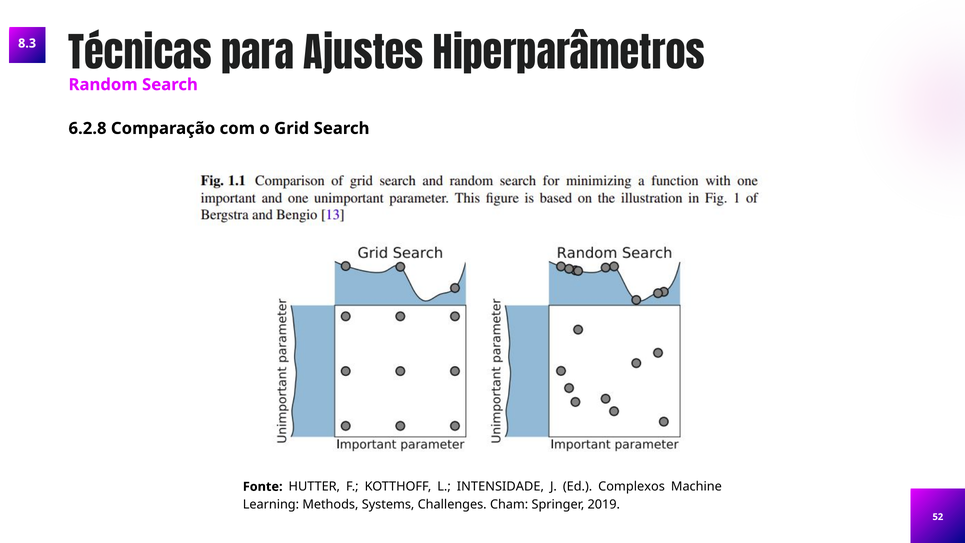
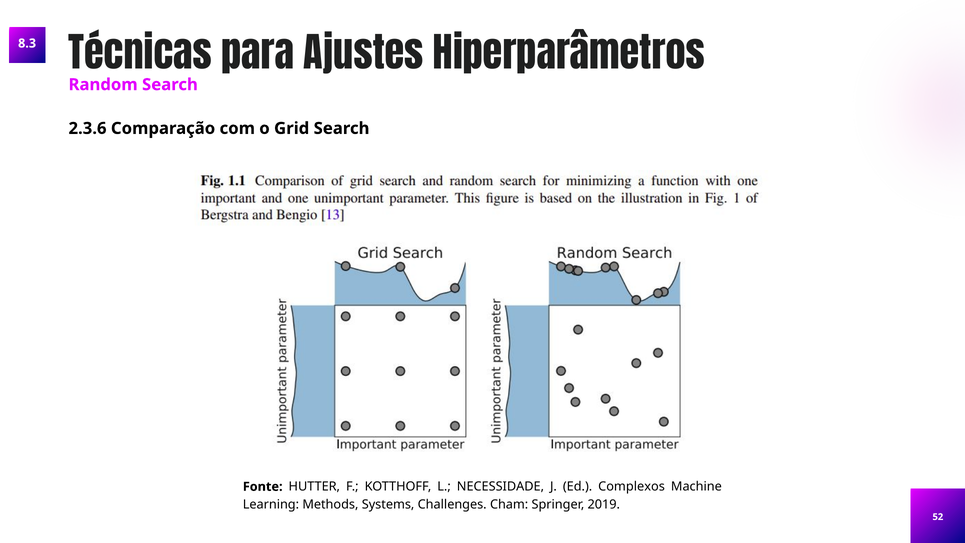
6.2.8: 6.2.8 -> 2.3.6
INTENSIDADE: INTENSIDADE -> NECESSIDADE
